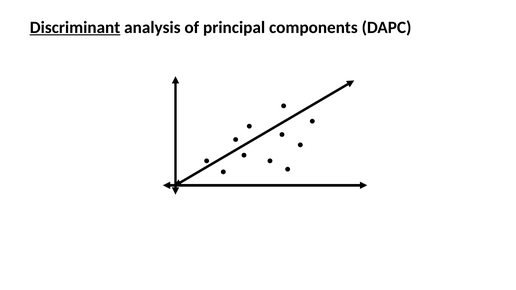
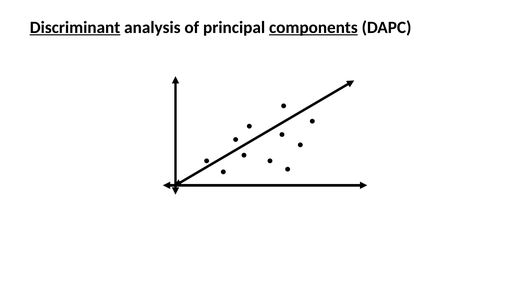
components underline: none -> present
